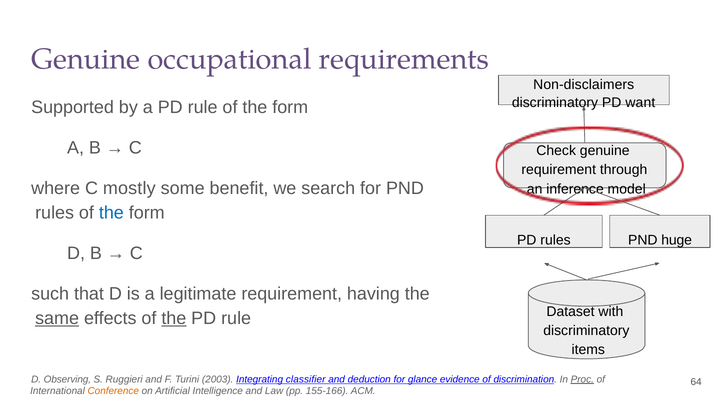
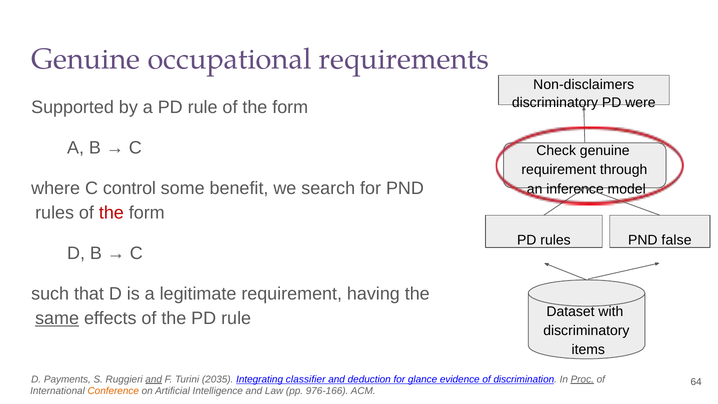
want: want -> were
mostly: mostly -> control
the at (111, 213) colour: blue -> red
huge: huge -> false
the at (174, 318) underline: present -> none
Observing: Observing -> Payments
and at (154, 379) underline: none -> present
2003: 2003 -> 2035
155-166: 155-166 -> 976-166
